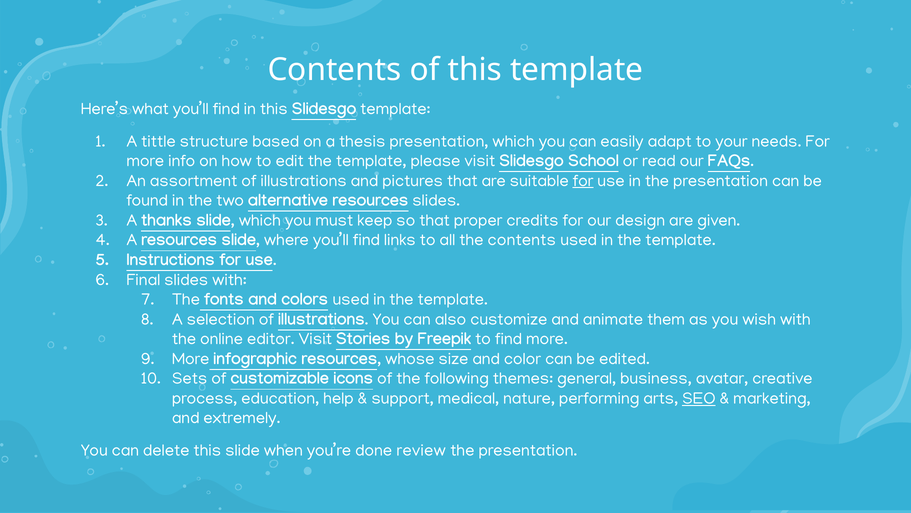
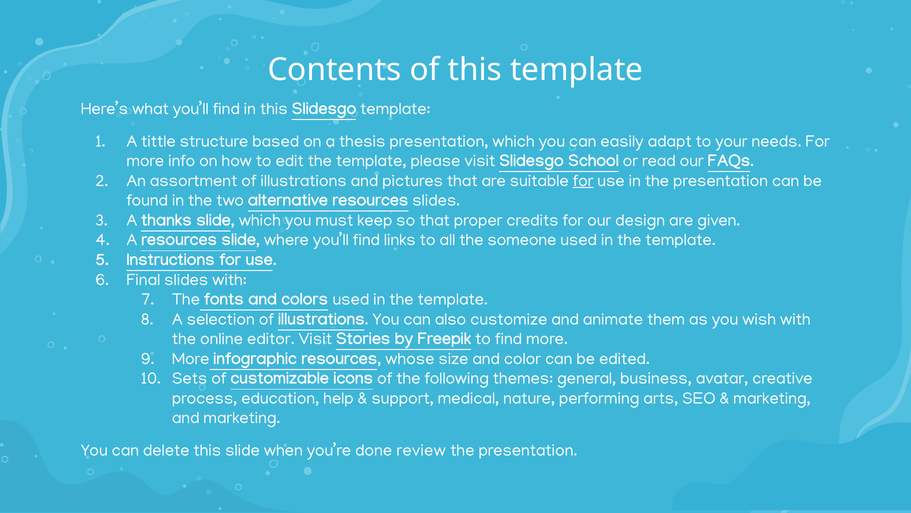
the contents: contents -> someone
SEO underline: present -> none
and extremely: extremely -> marketing
